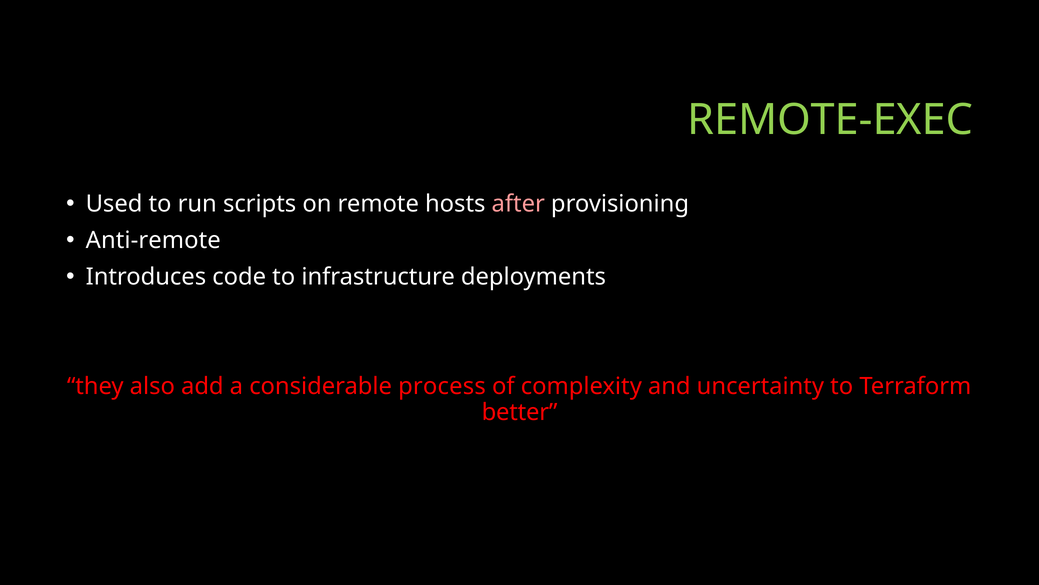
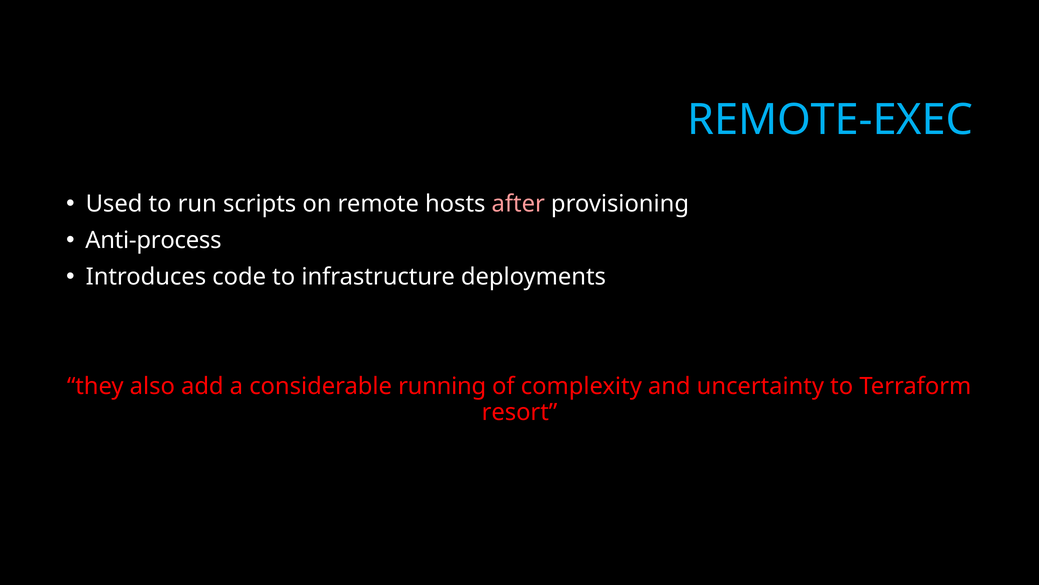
REMOTE-EXEC colour: light green -> light blue
Anti-remote: Anti-remote -> Anti-process
process: process -> running
better: better -> resort
